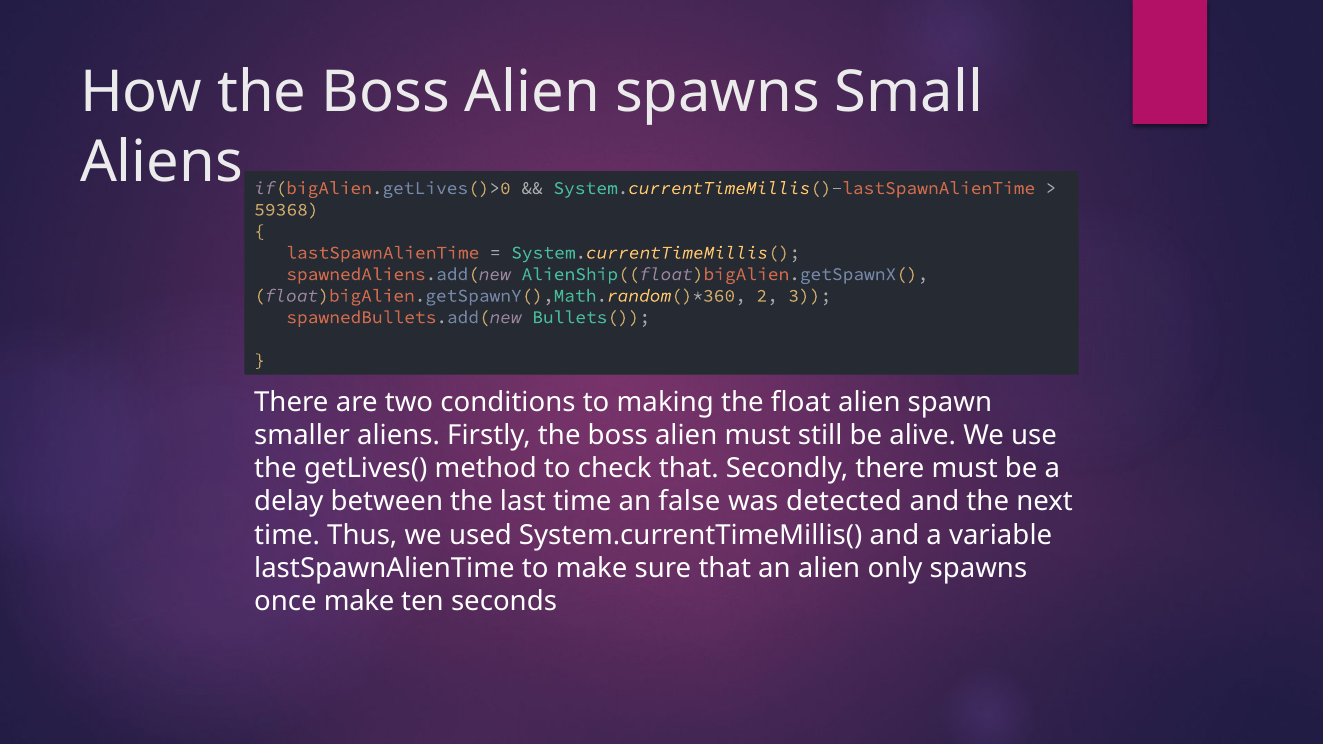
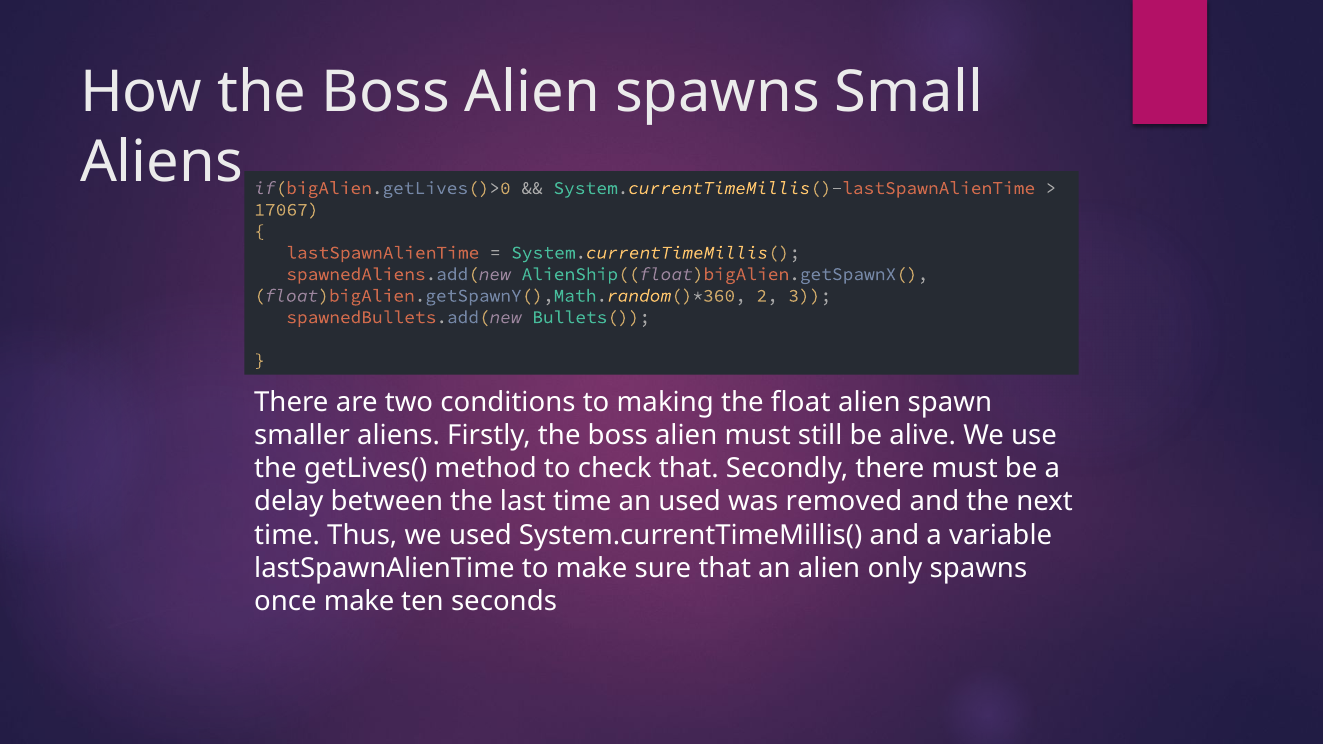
59368: 59368 -> 17067
an false: false -> used
detected: detected -> removed
